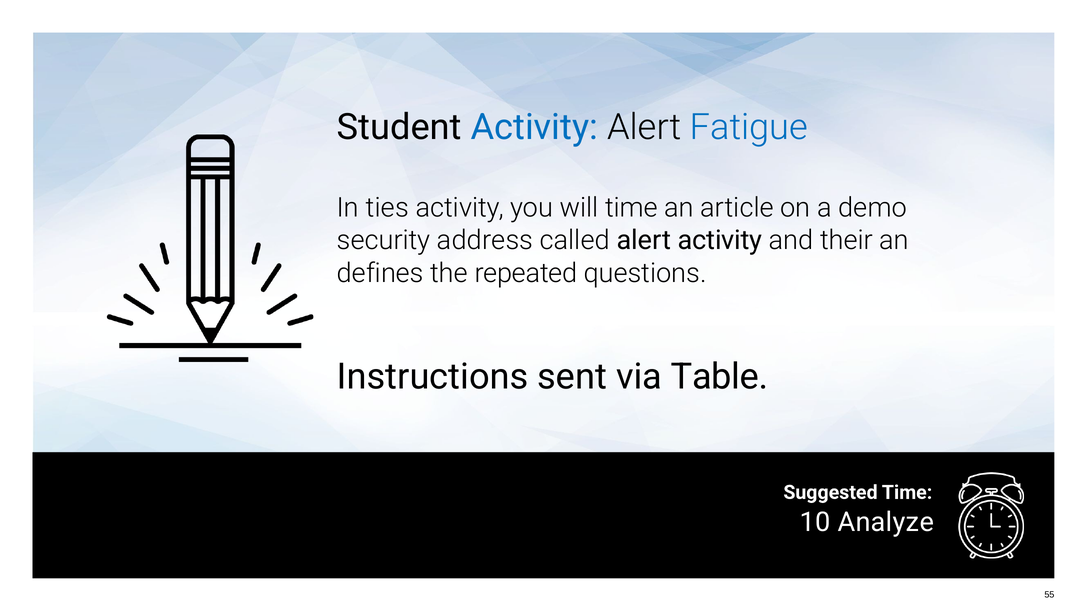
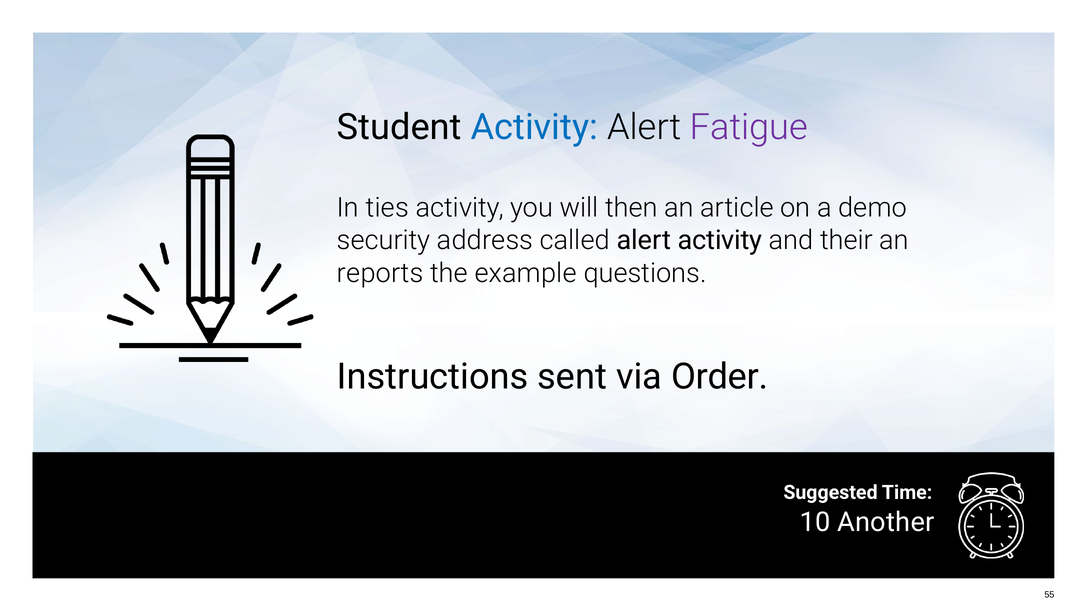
Fatigue colour: blue -> purple
will time: time -> then
defines: defines -> reports
repeated: repeated -> example
Table: Table -> Order
Analyze: Analyze -> Another
